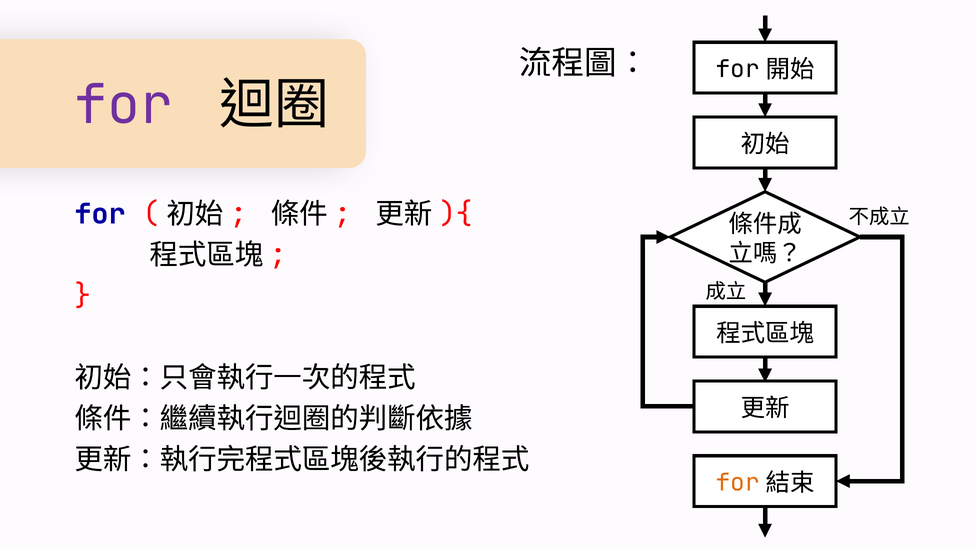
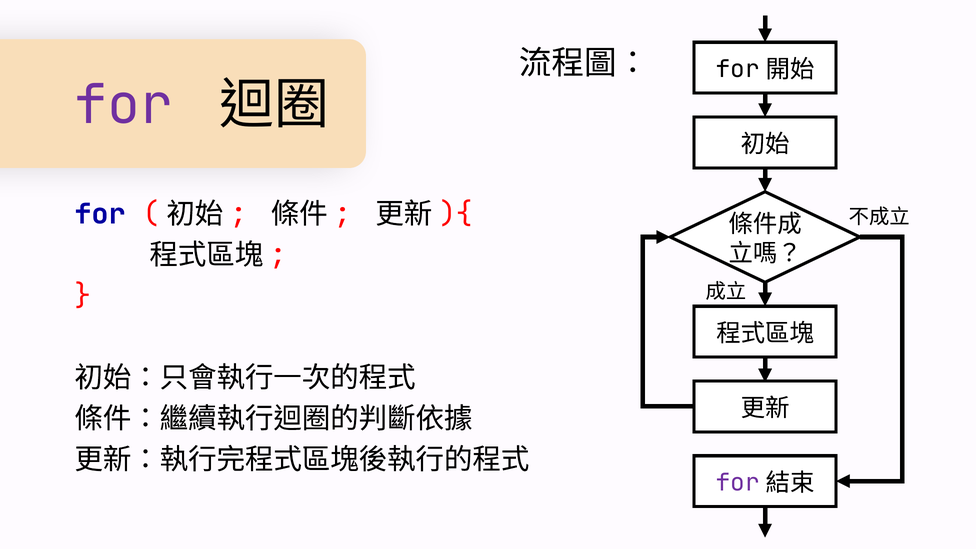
for at (738, 483) colour: orange -> purple
